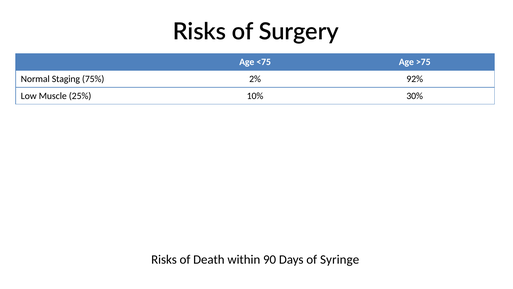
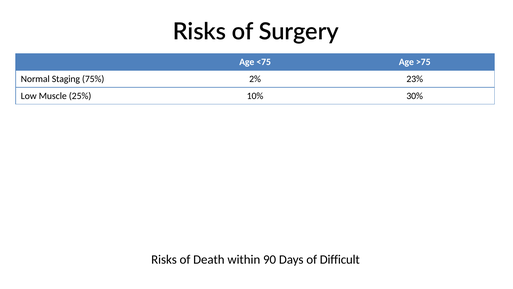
92%: 92% -> 23%
Syringe: Syringe -> Difficult
